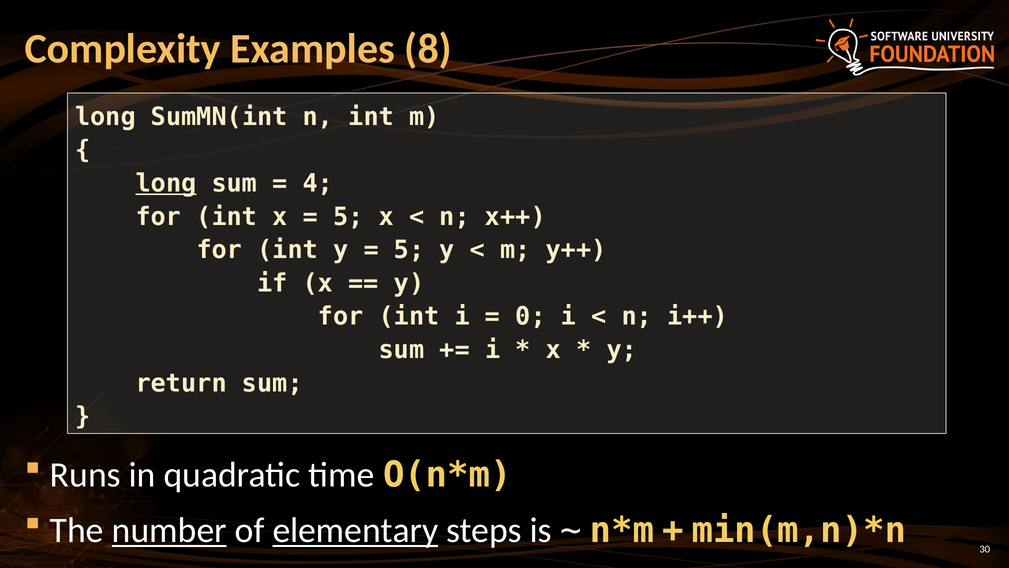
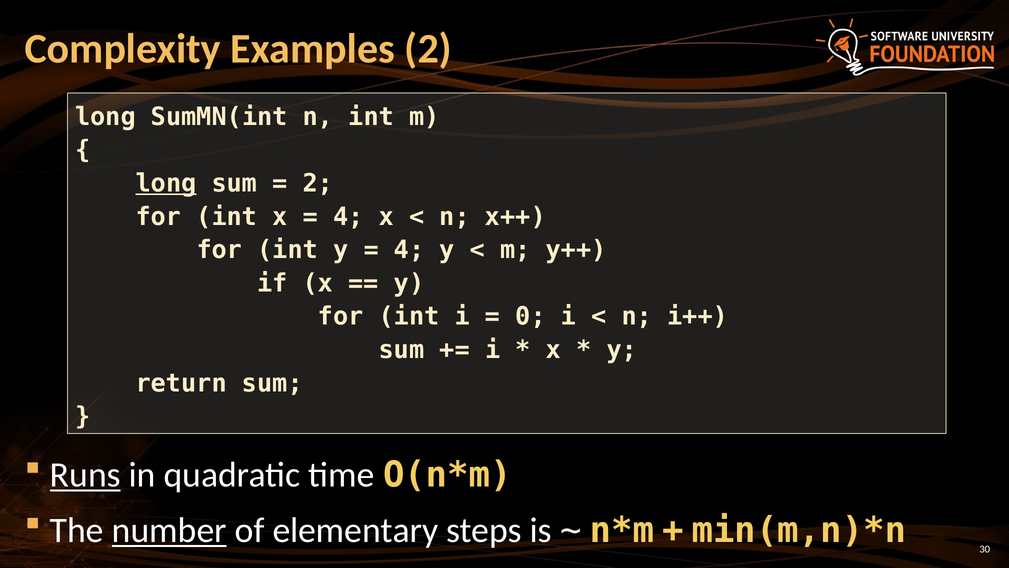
Examples 8: 8 -> 2
4 at (318, 183): 4 -> 2
5 at (348, 217): 5 -> 4
5 at (409, 250): 5 -> 4
Runs underline: none -> present
elementary underline: present -> none
